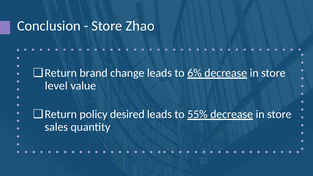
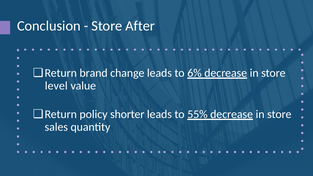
Zhao: Zhao -> After
desired: desired -> shorter
